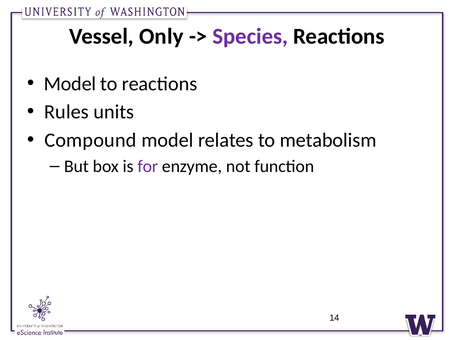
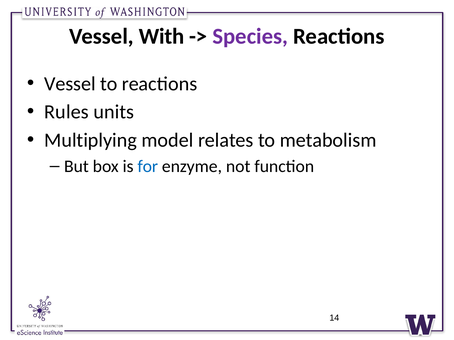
Only: Only -> With
Model at (70, 84): Model -> Vessel
Compound: Compound -> Multiplying
for colour: purple -> blue
